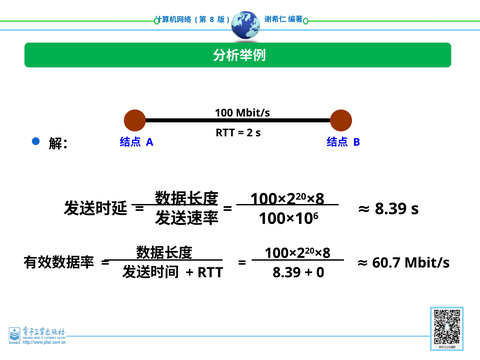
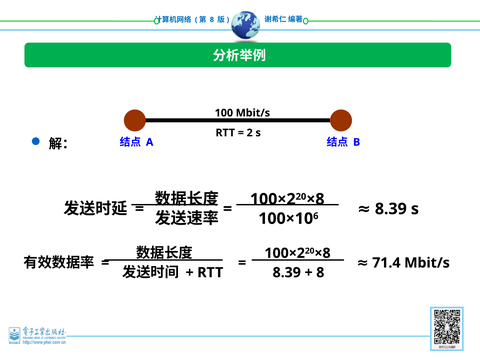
60.7: 60.7 -> 71.4
0 at (320, 273): 0 -> 8
